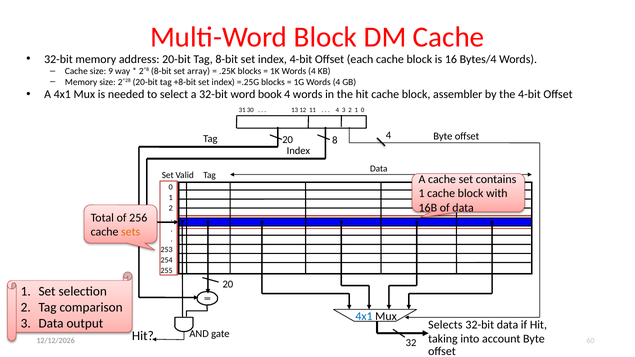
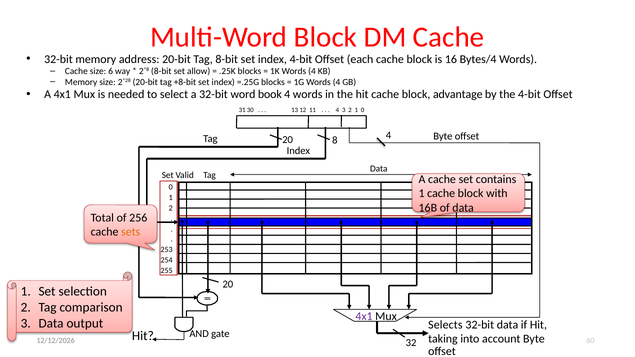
9: 9 -> 6
array: array -> allow
assembler: assembler -> advantage
4x1 at (364, 316) colour: blue -> purple
